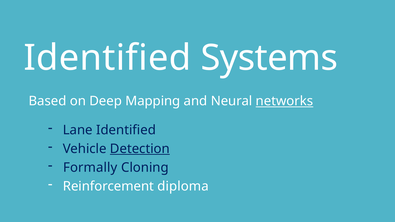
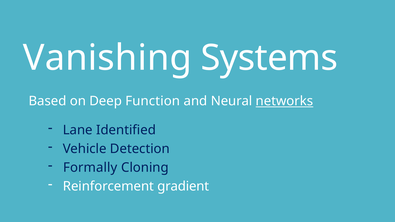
Identified at (107, 58): Identified -> Vanishing
Mapping: Mapping -> Function
Detection underline: present -> none
diploma: diploma -> gradient
